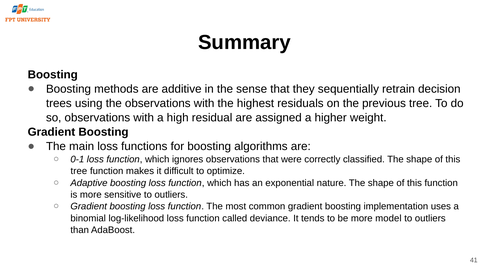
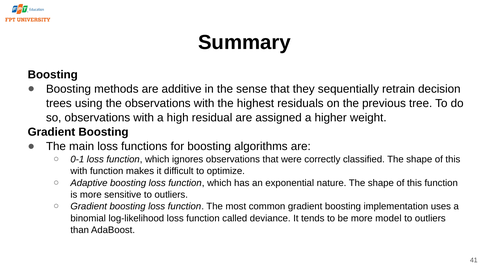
tree at (79, 171): tree -> with
